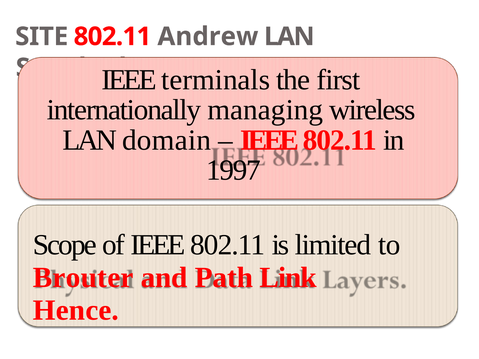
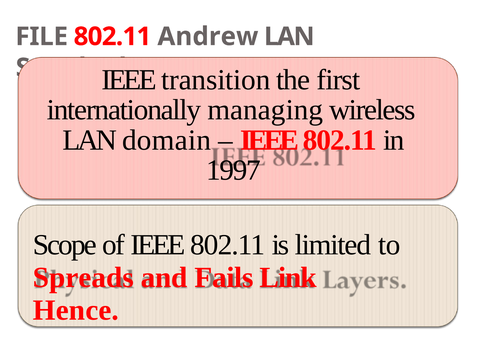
SITE: SITE -> FILE
terminals: terminals -> transition
Brouter: Brouter -> Spreads
Path: Path -> Fails
